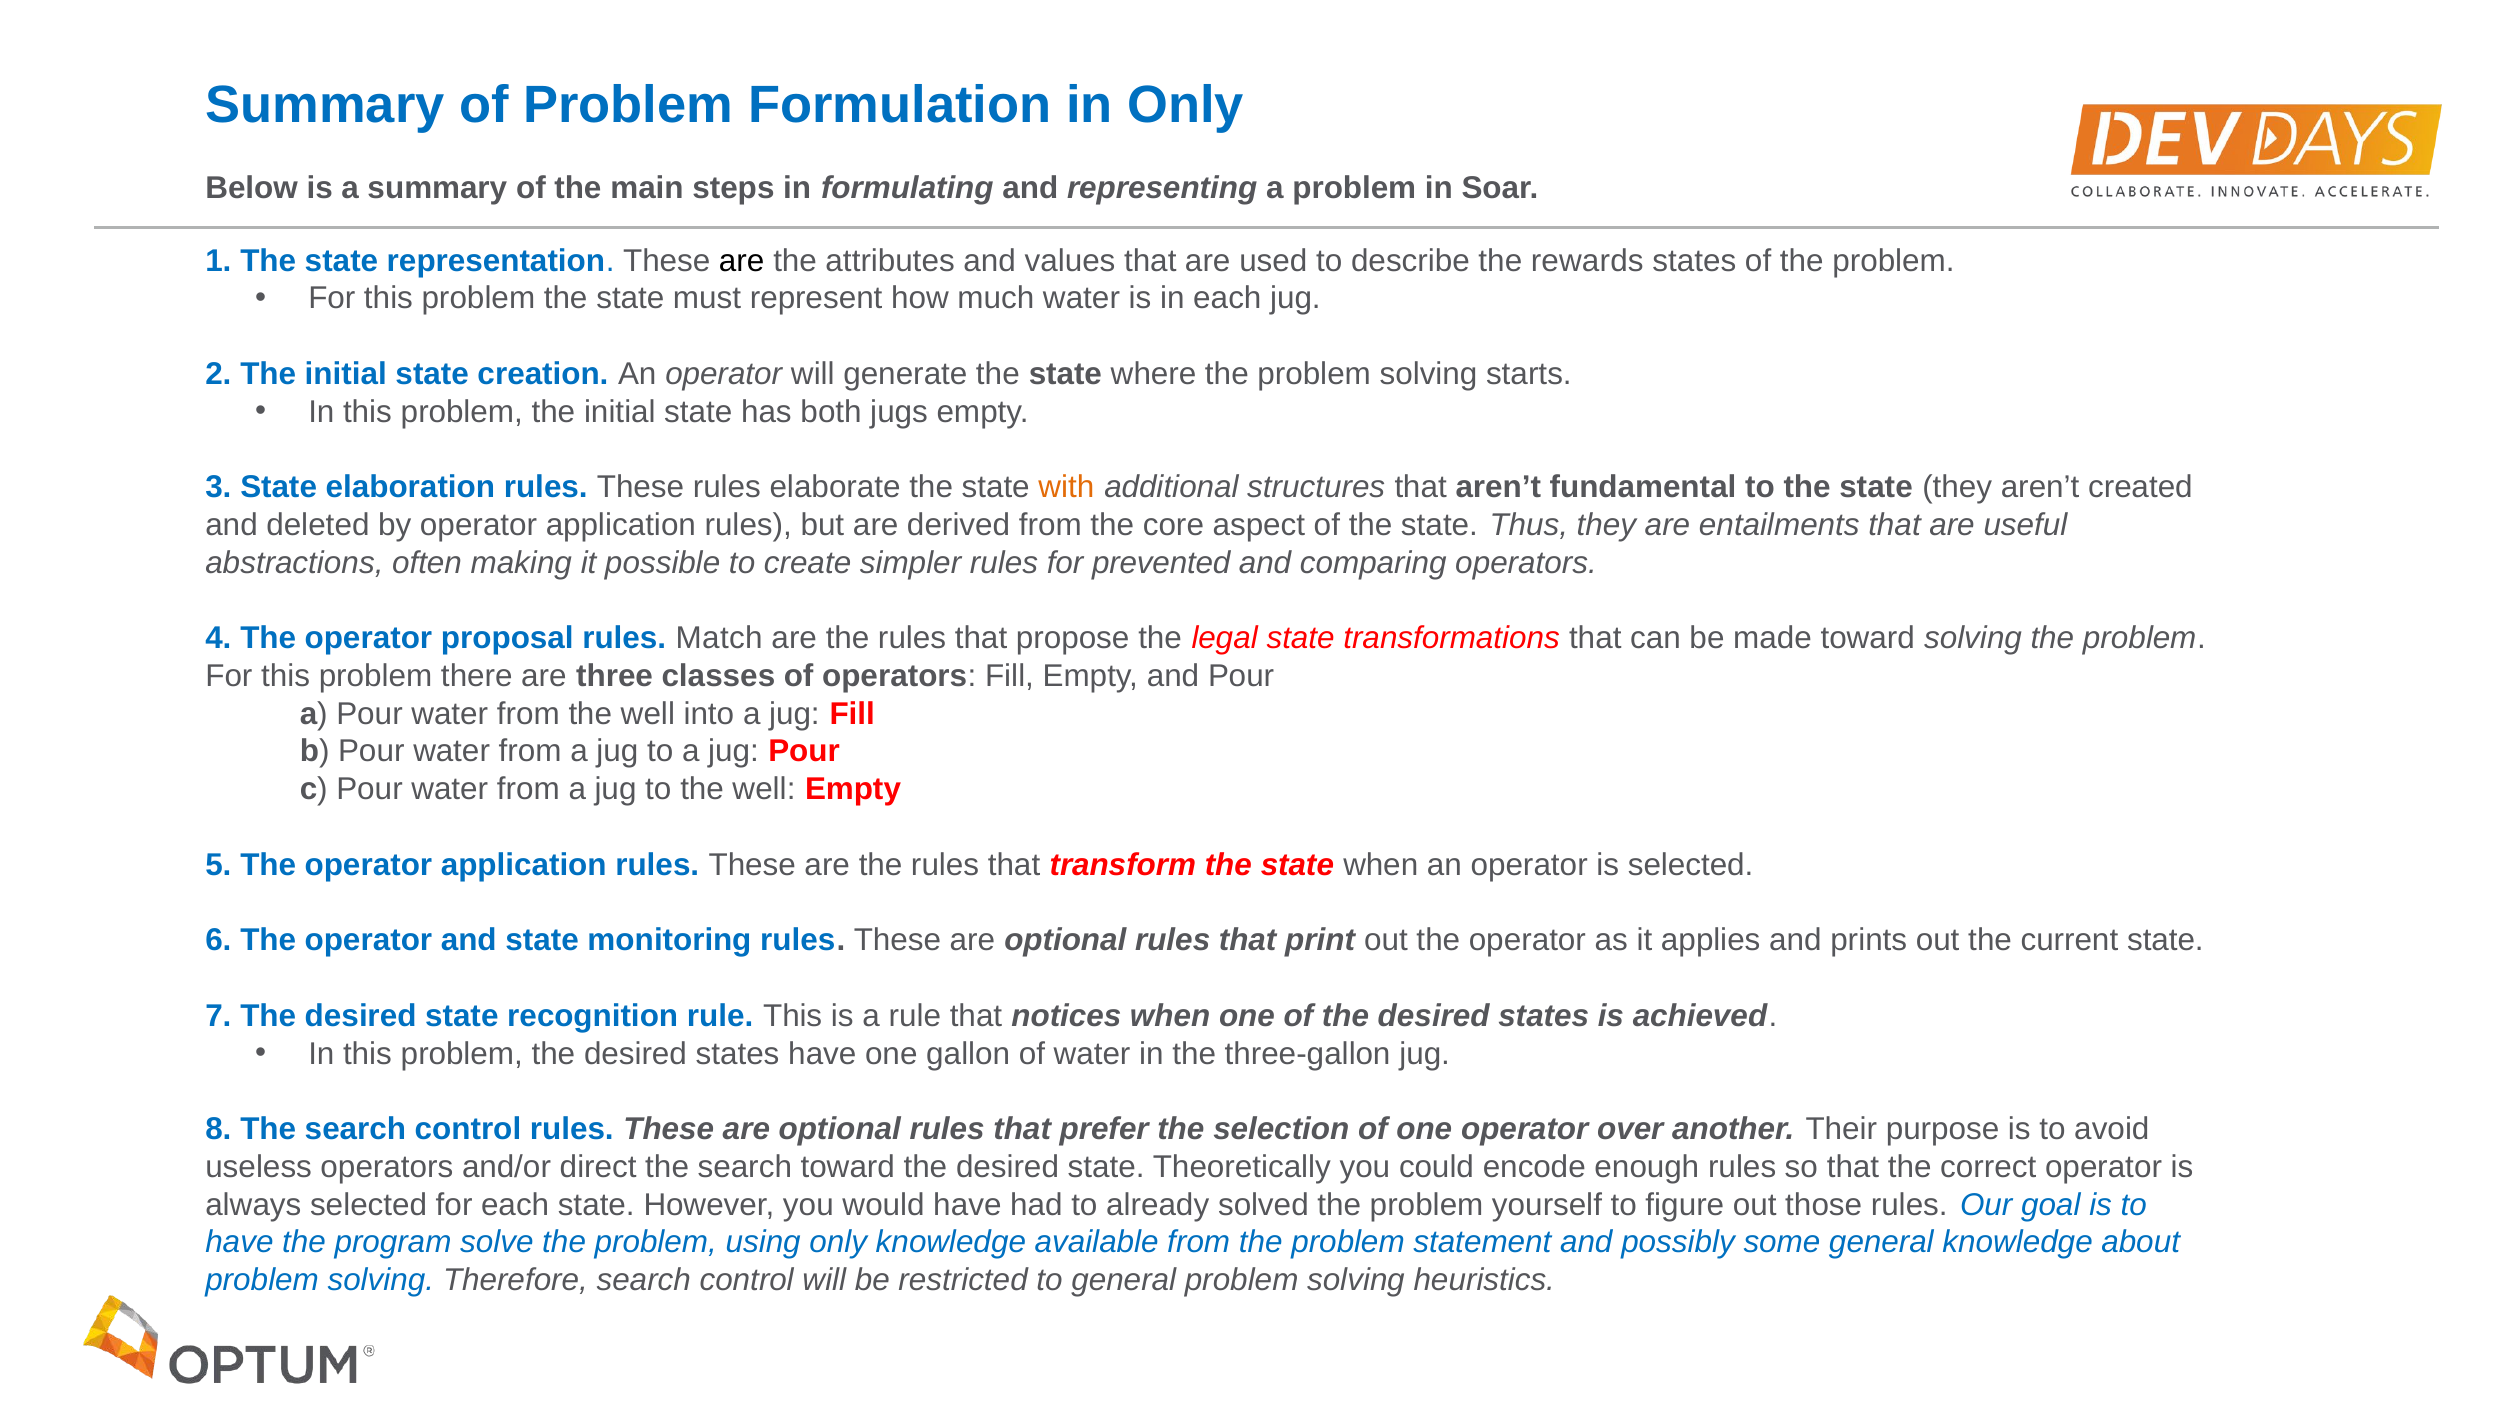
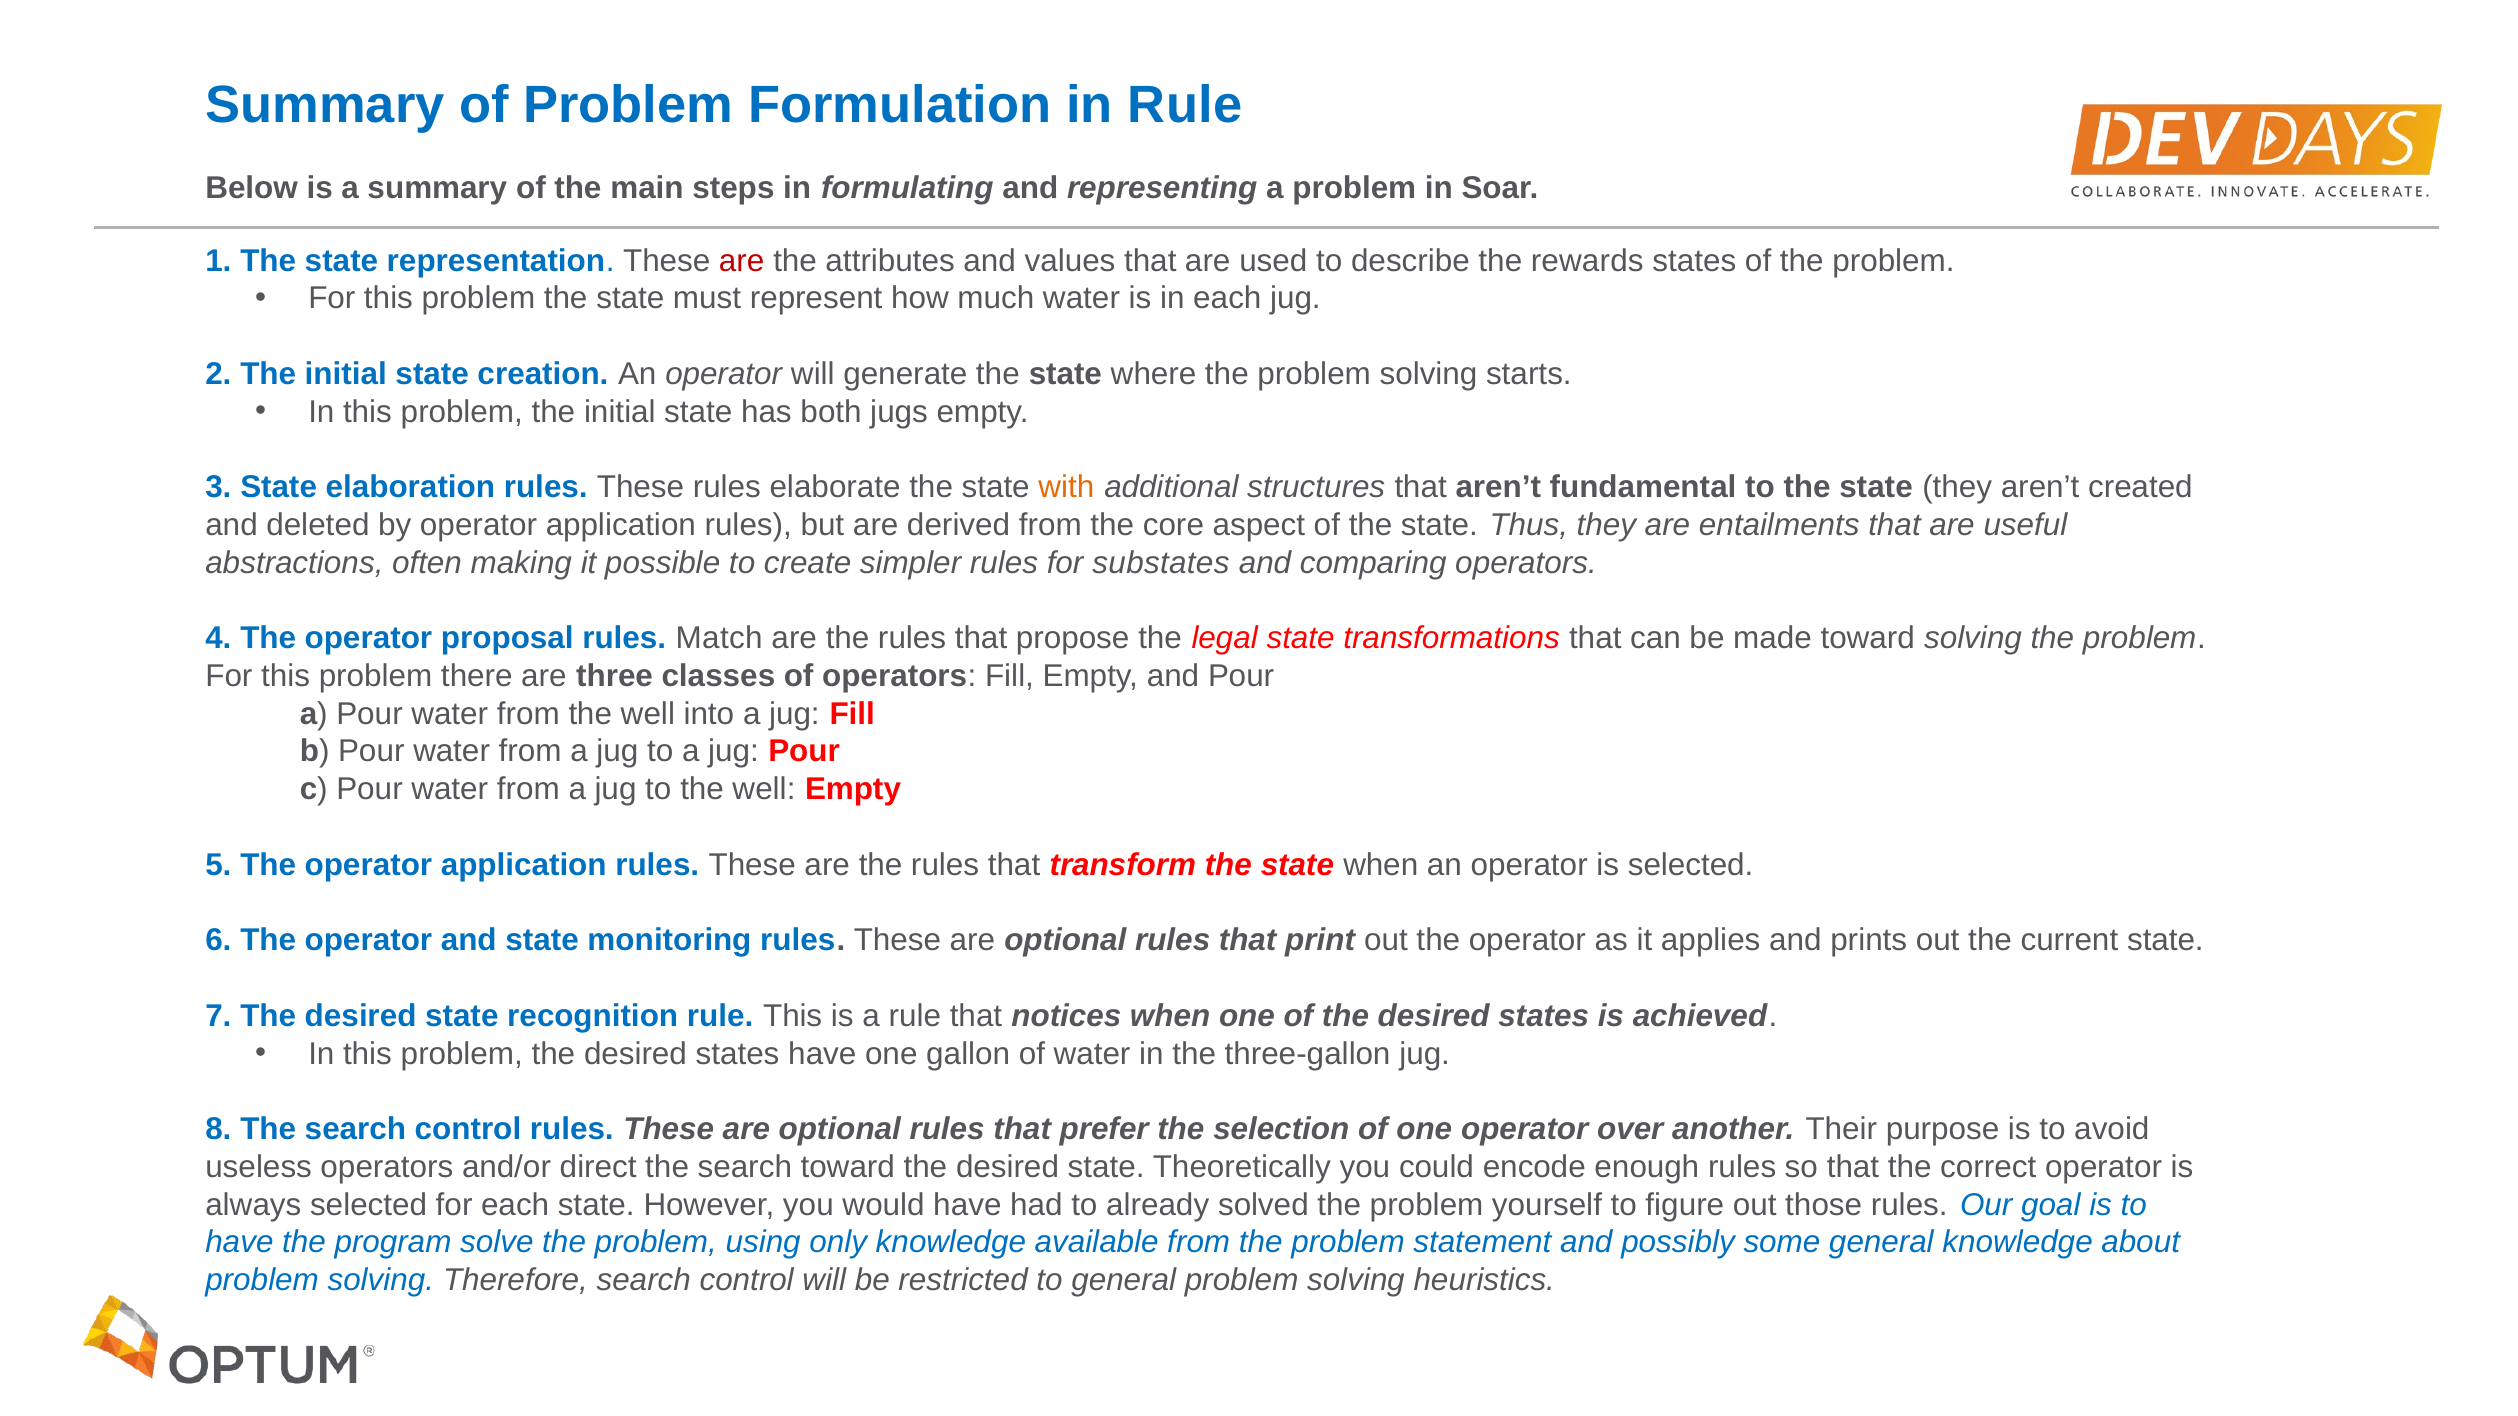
in Only: Only -> Rule
are at (742, 261) colour: black -> red
prevented: prevented -> substates
